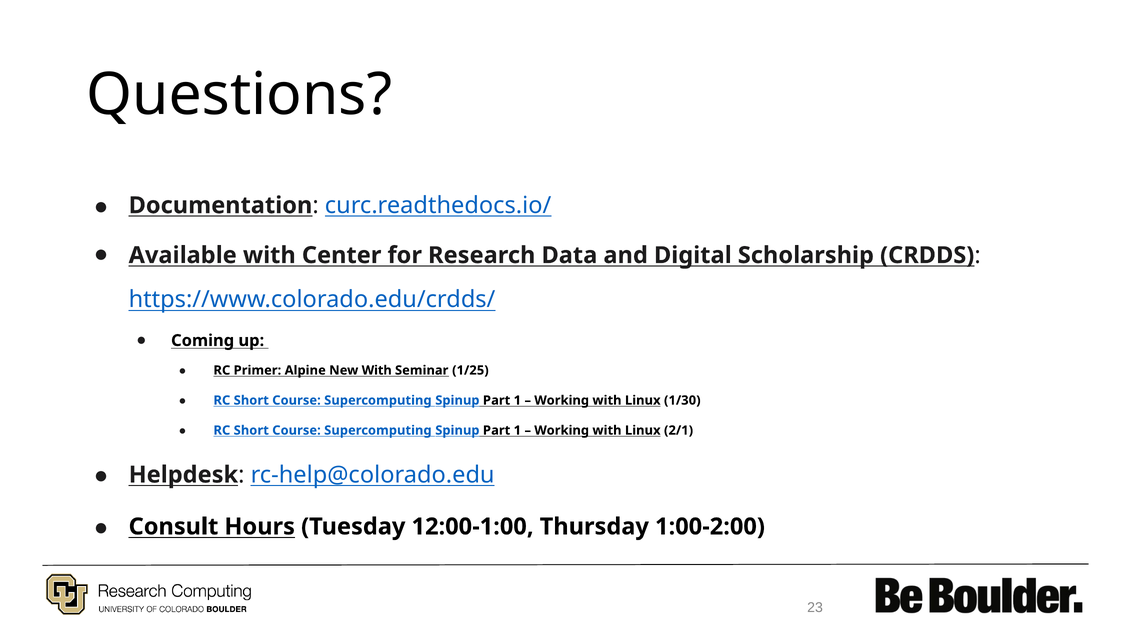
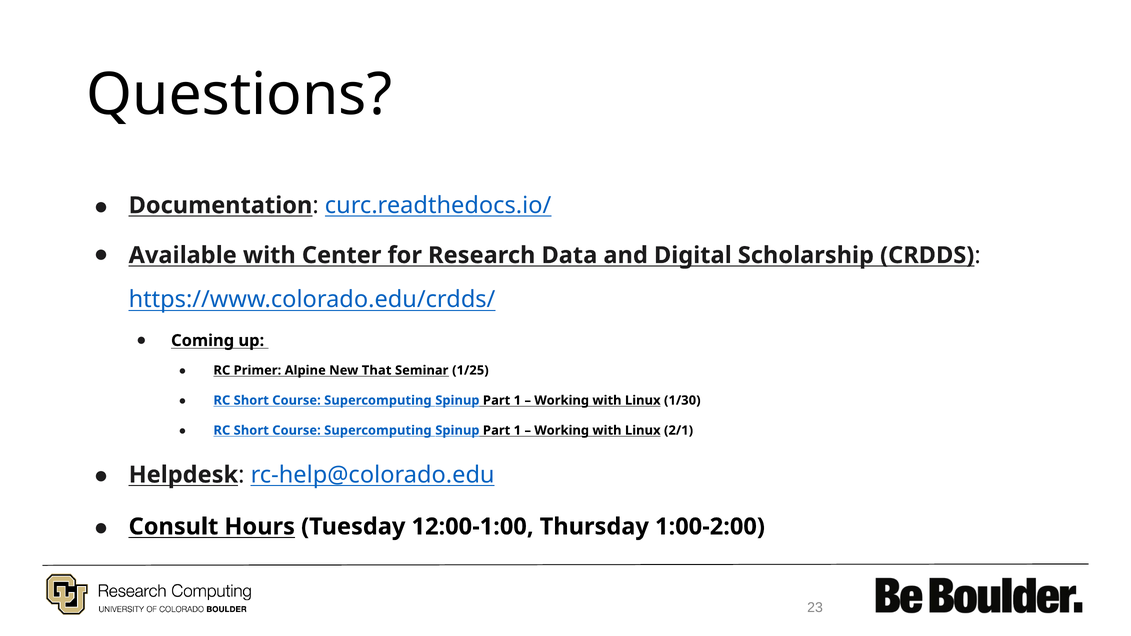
New With: With -> That
